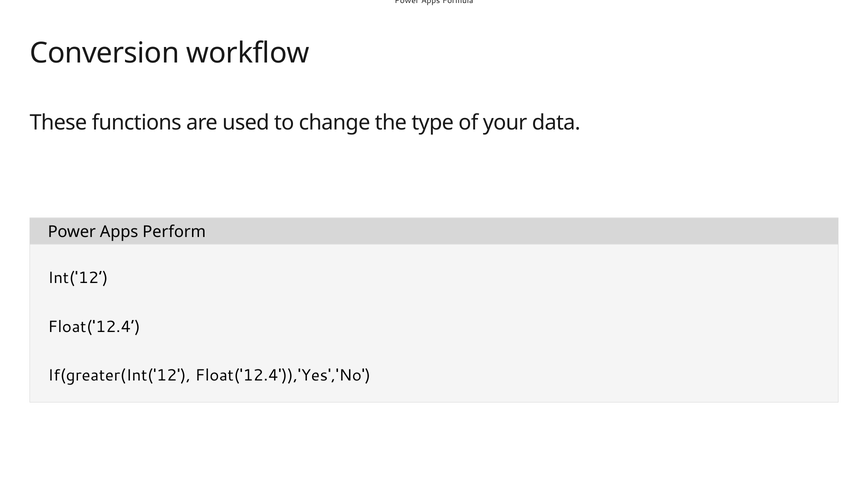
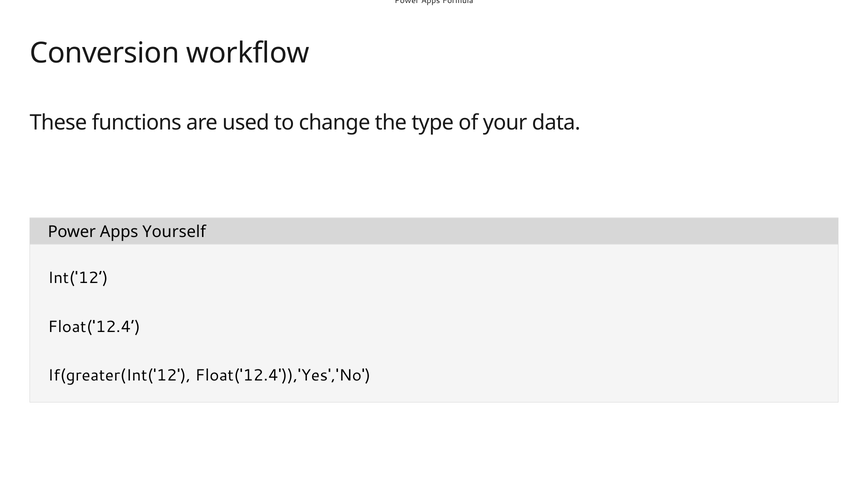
Perform: Perform -> Yourself
